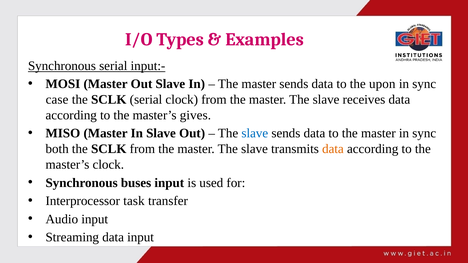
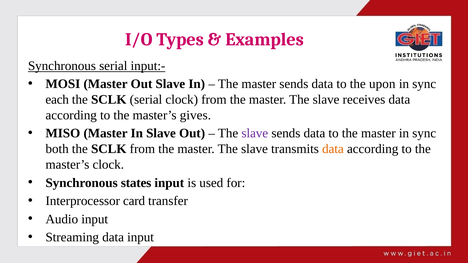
case: case -> each
slave at (255, 133) colour: blue -> purple
buses: buses -> states
task: task -> card
